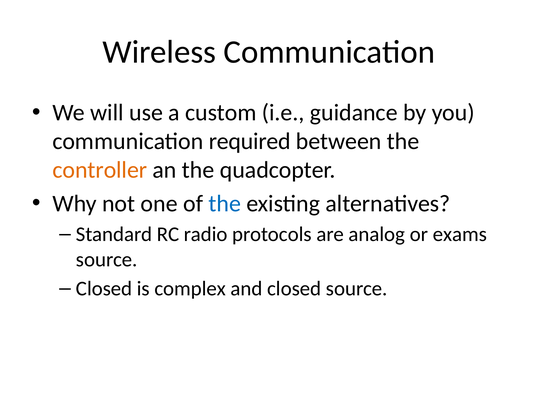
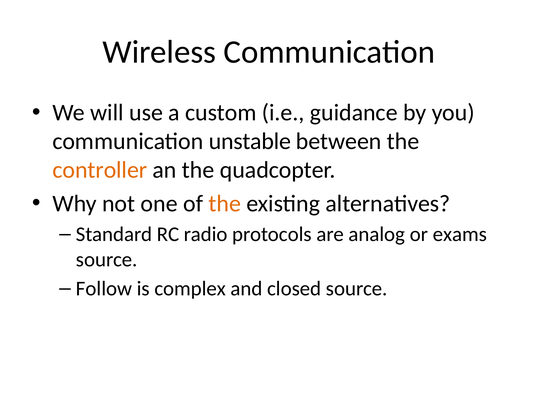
required: required -> unstable
the at (225, 204) colour: blue -> orange
Closed at (104, 289): Closed -> Follow
